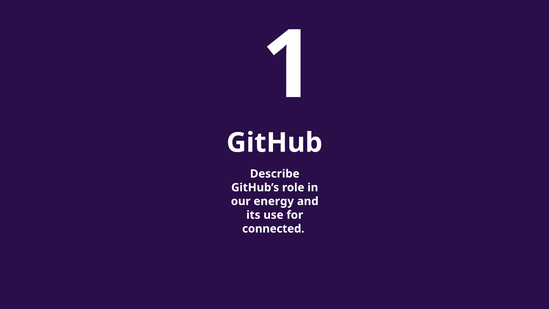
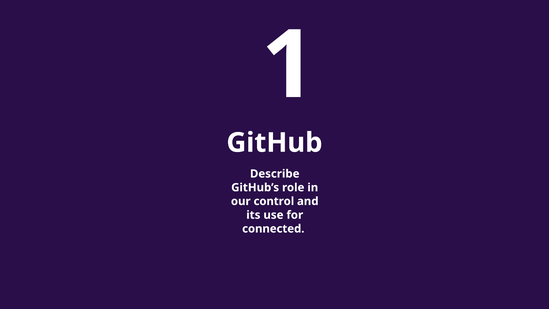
energy: energy -> control
